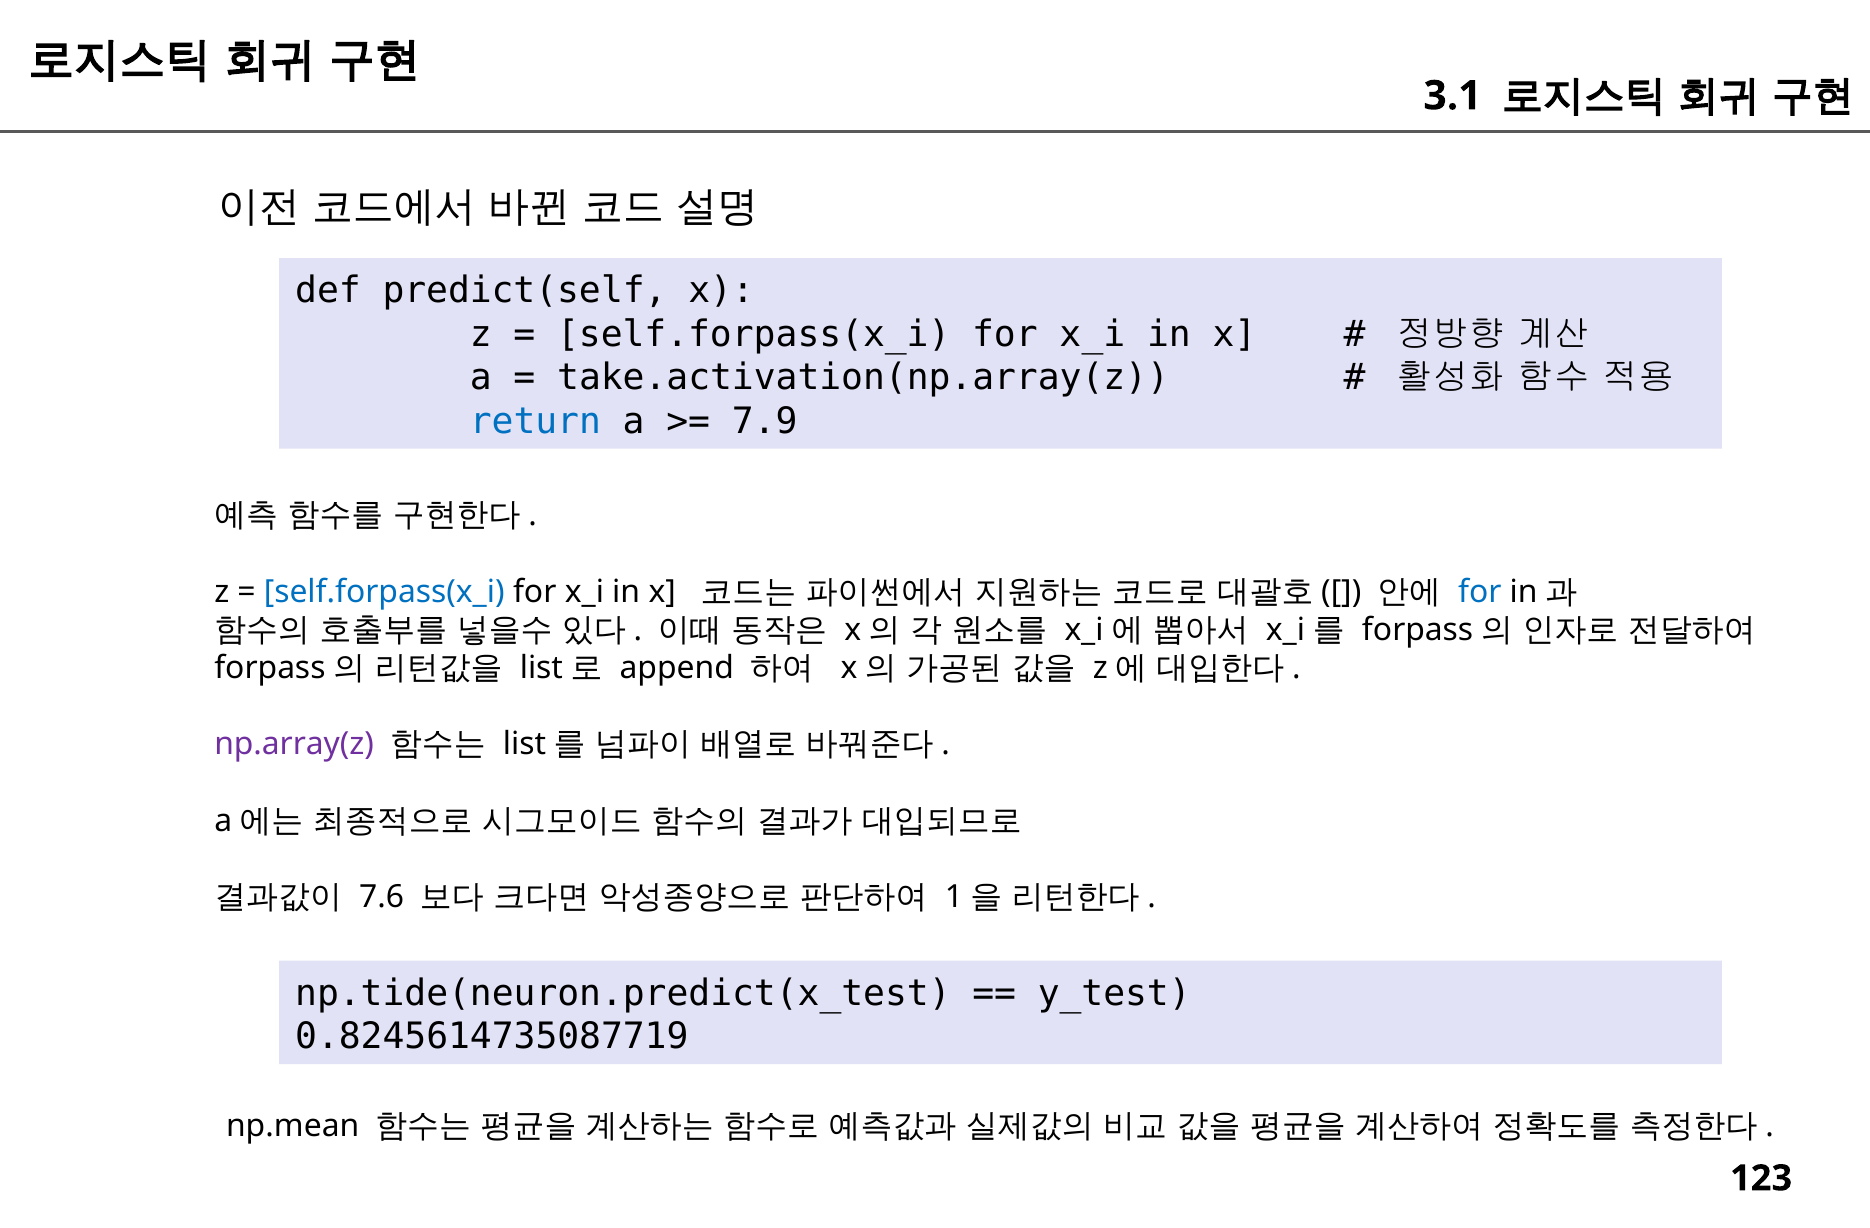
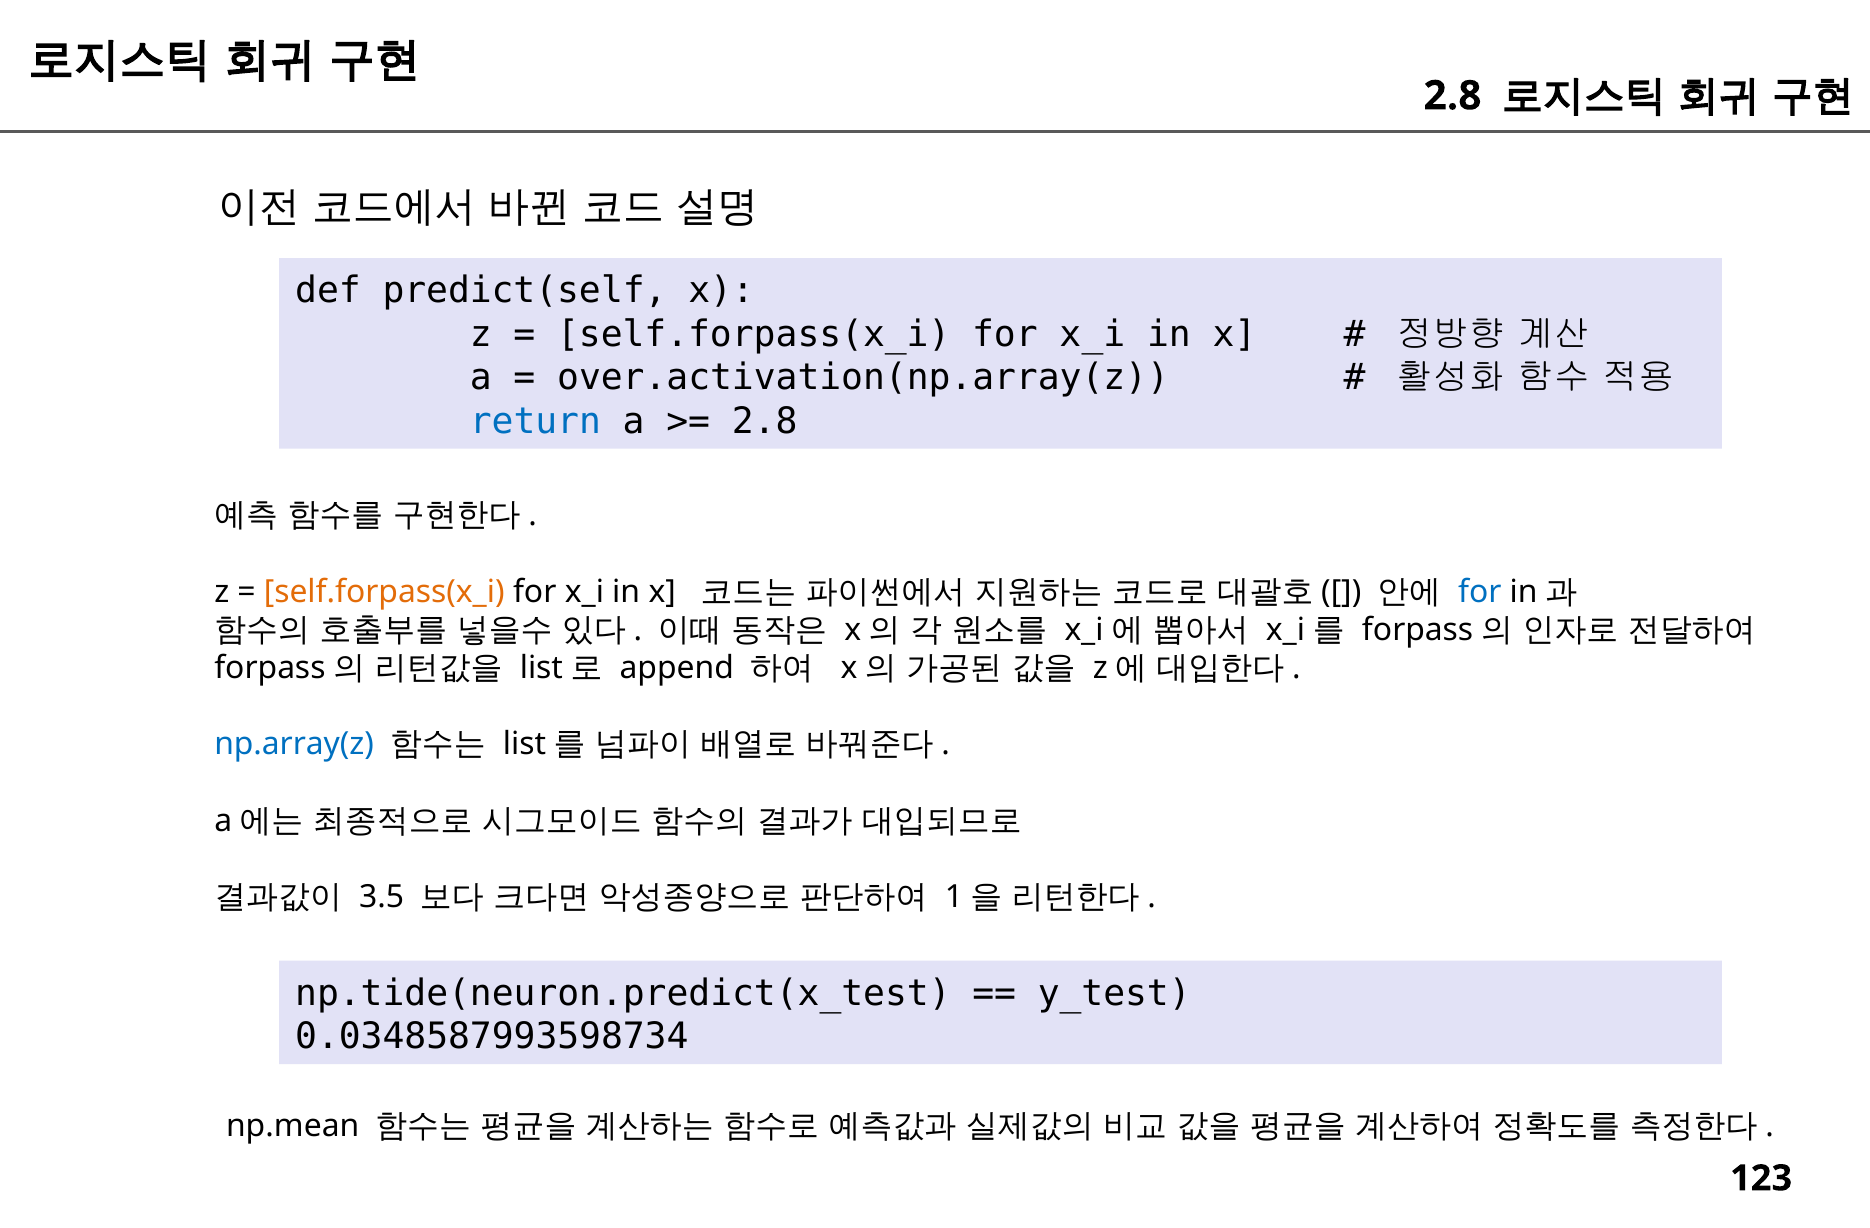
3.1 at (1453, 96): 3.1 -> 2.8
take.activation(np.array(z: take.activation(np.array(z -> over.activation(np.array(z
7.9 at (765, 422): 7.9 -> 2.8
self.forpass(x_i at (384, 592) colour: blue -> orange
np.array(z colour: purple -> blue
7.6: 7.6 -> 3.5
0.8245614735087719: 0.8245614735087719 -> 0.0348587993598734
